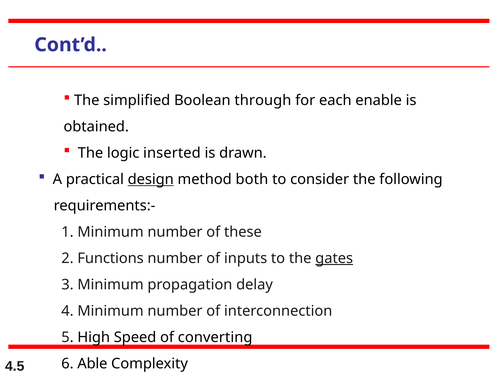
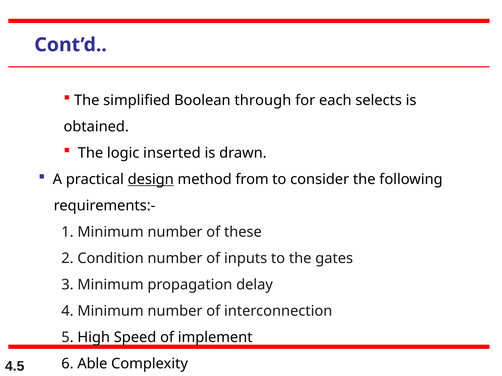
enable: enable -> selects
both: both -> from
Functions: Functions -> Condition
gates underline: present -> none
converting: converting -> implement
